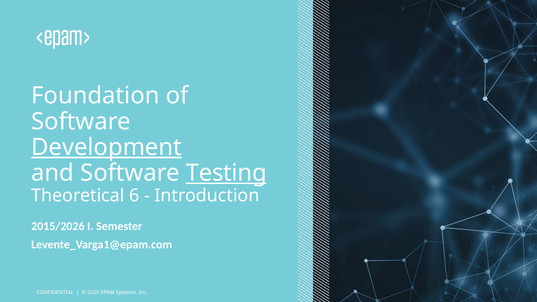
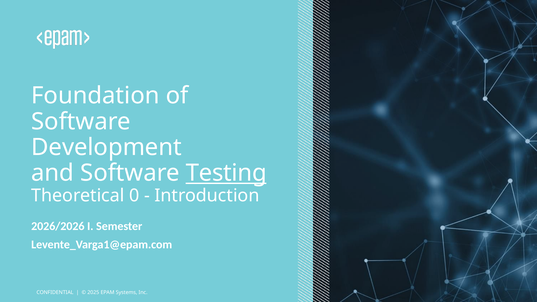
Development underline: present -> none
6: 6 -> 0
2015/2026: 2015/2026 -> 2026/2026
